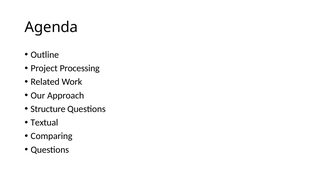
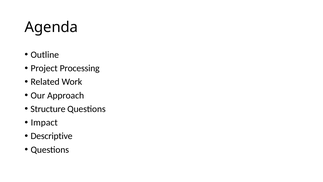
Textual: Textual -> Impact
Comparing: Comparing -> Descriptive
